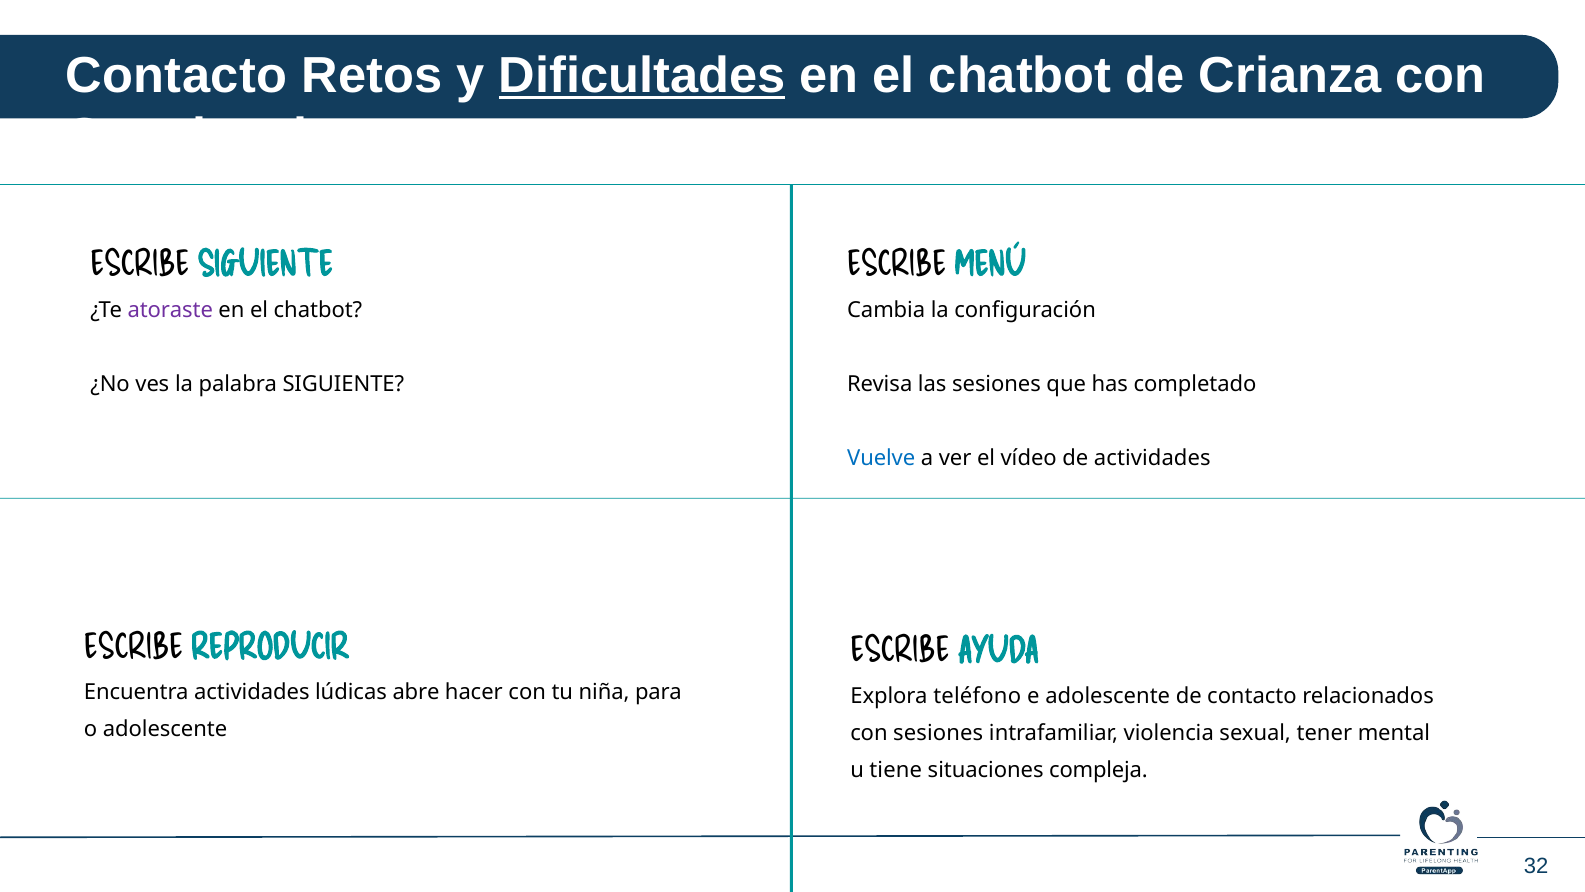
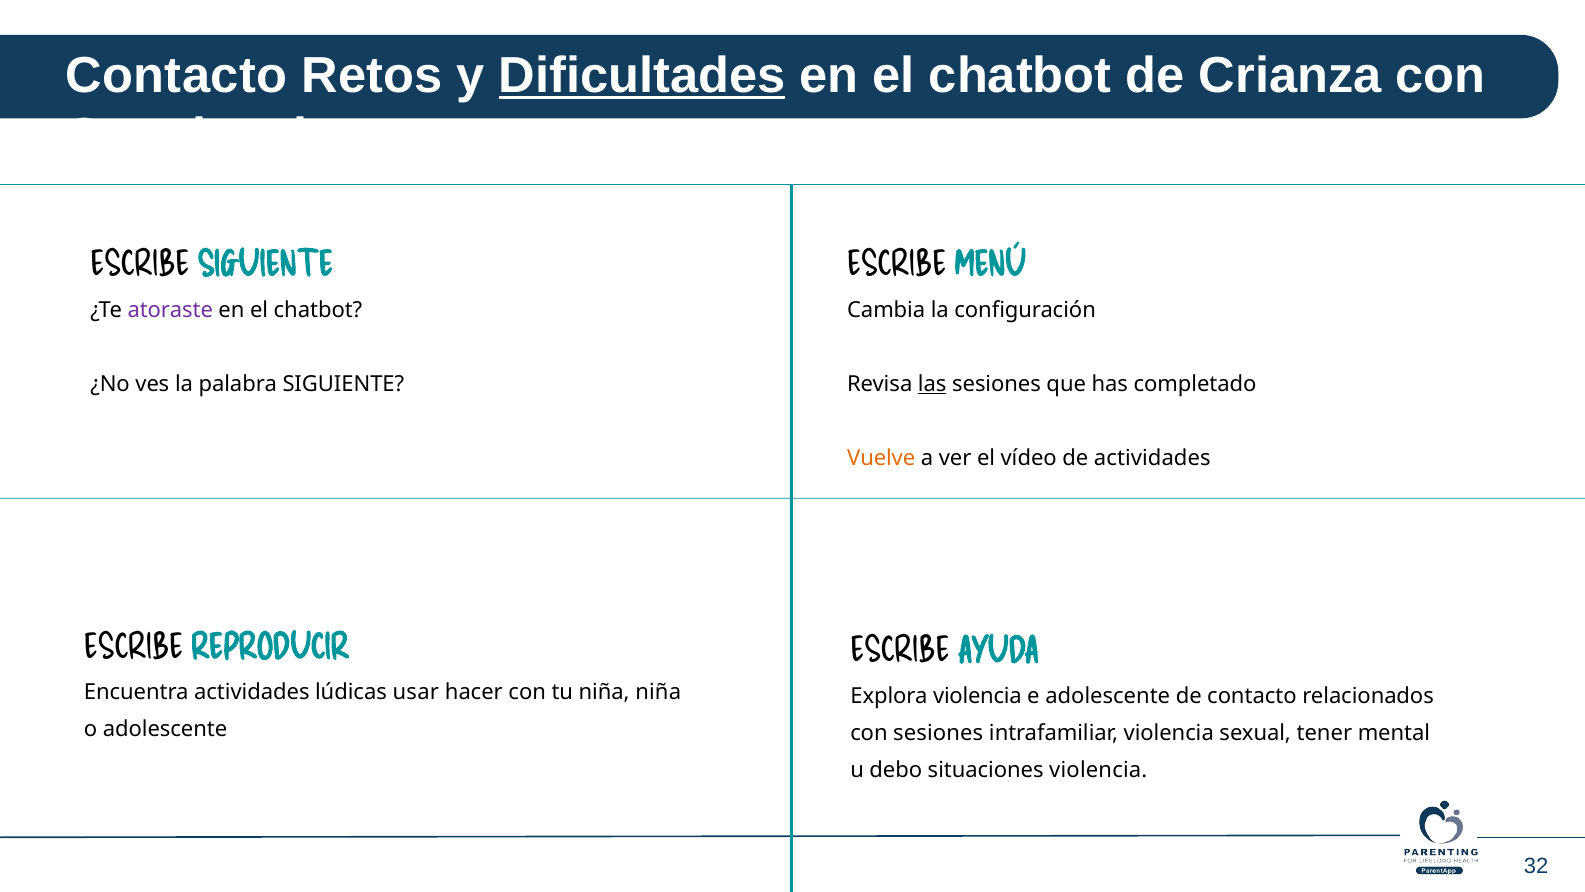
las underline: none -> present
Vuelve colour: blue -> orange
abre: abre -> usar
niña para: para -> niña
Explora teléfono: teléfono -> violencia
tiene: tiene -> debo
situaciones compleja: compleja -> violencia
